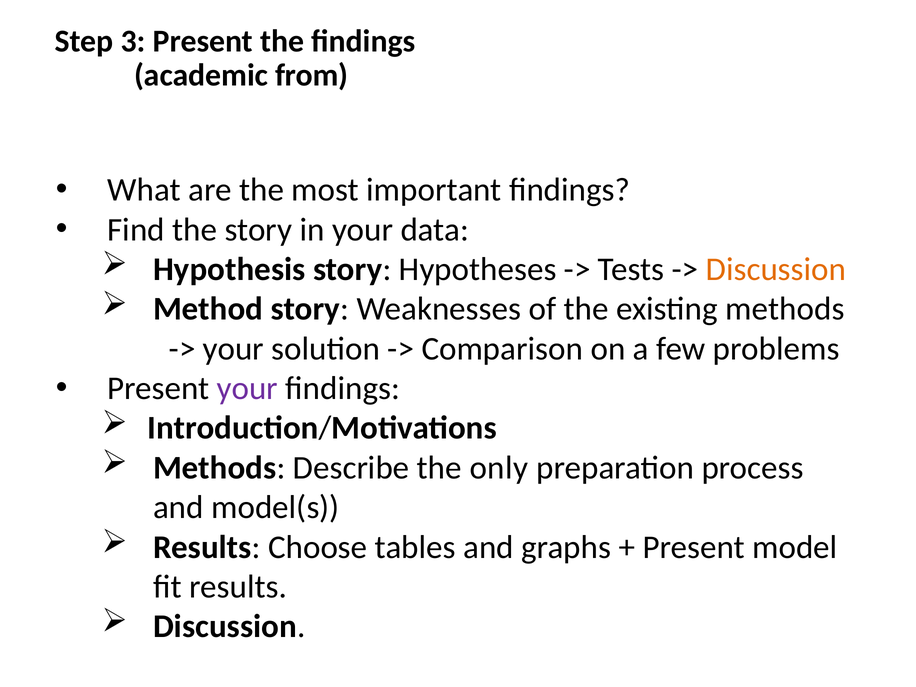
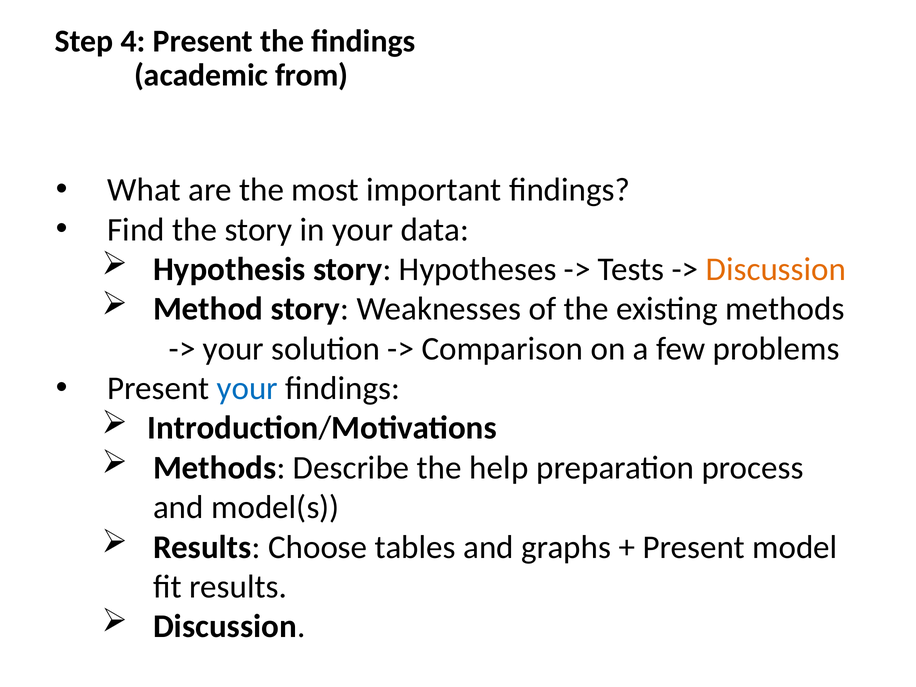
3: 3 -> 4
your at (247, 388) colour: purple -> blue
only: only -> help
